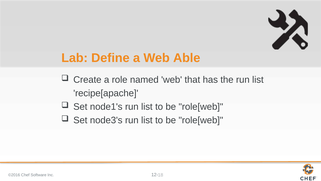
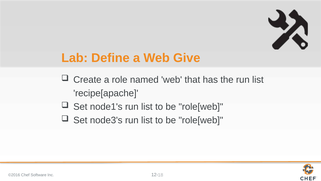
Able: Able -> Give
